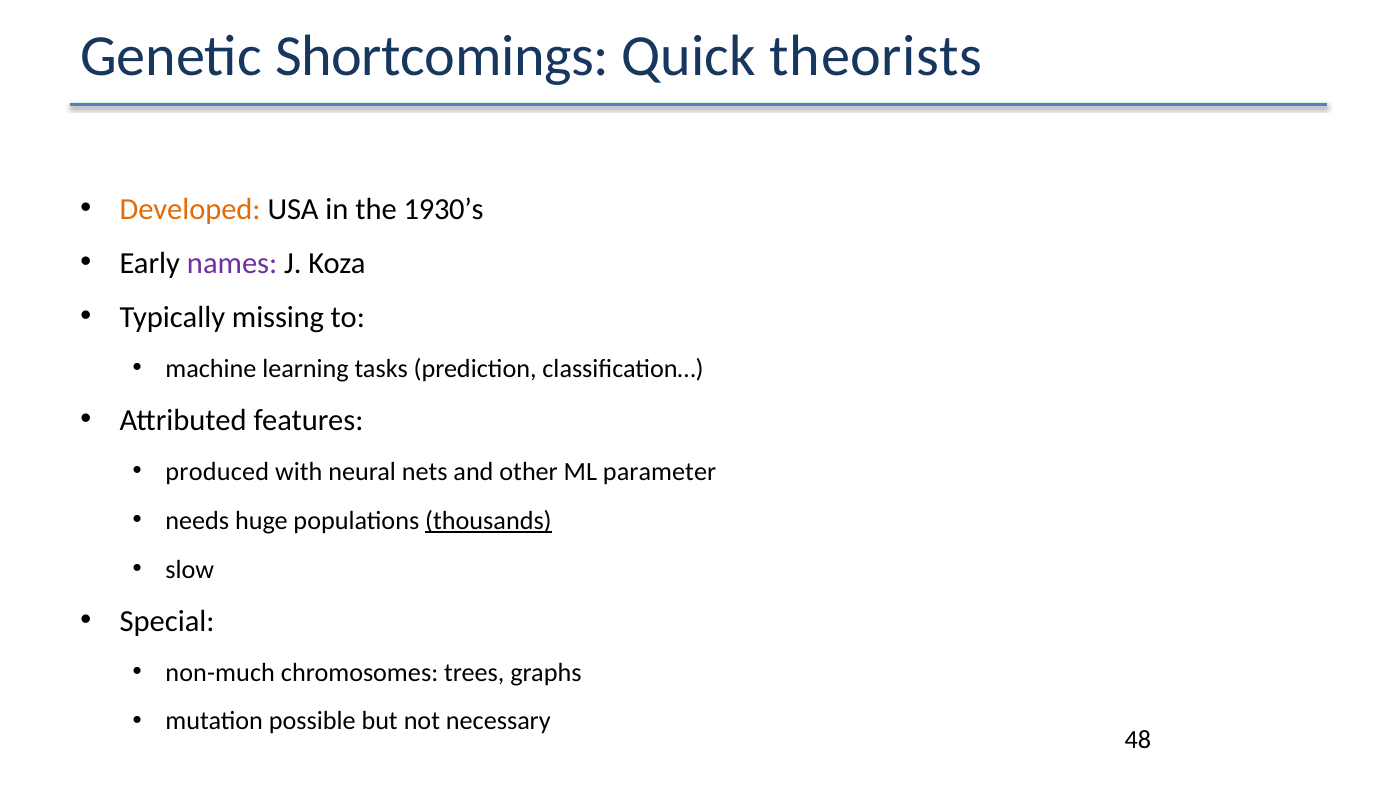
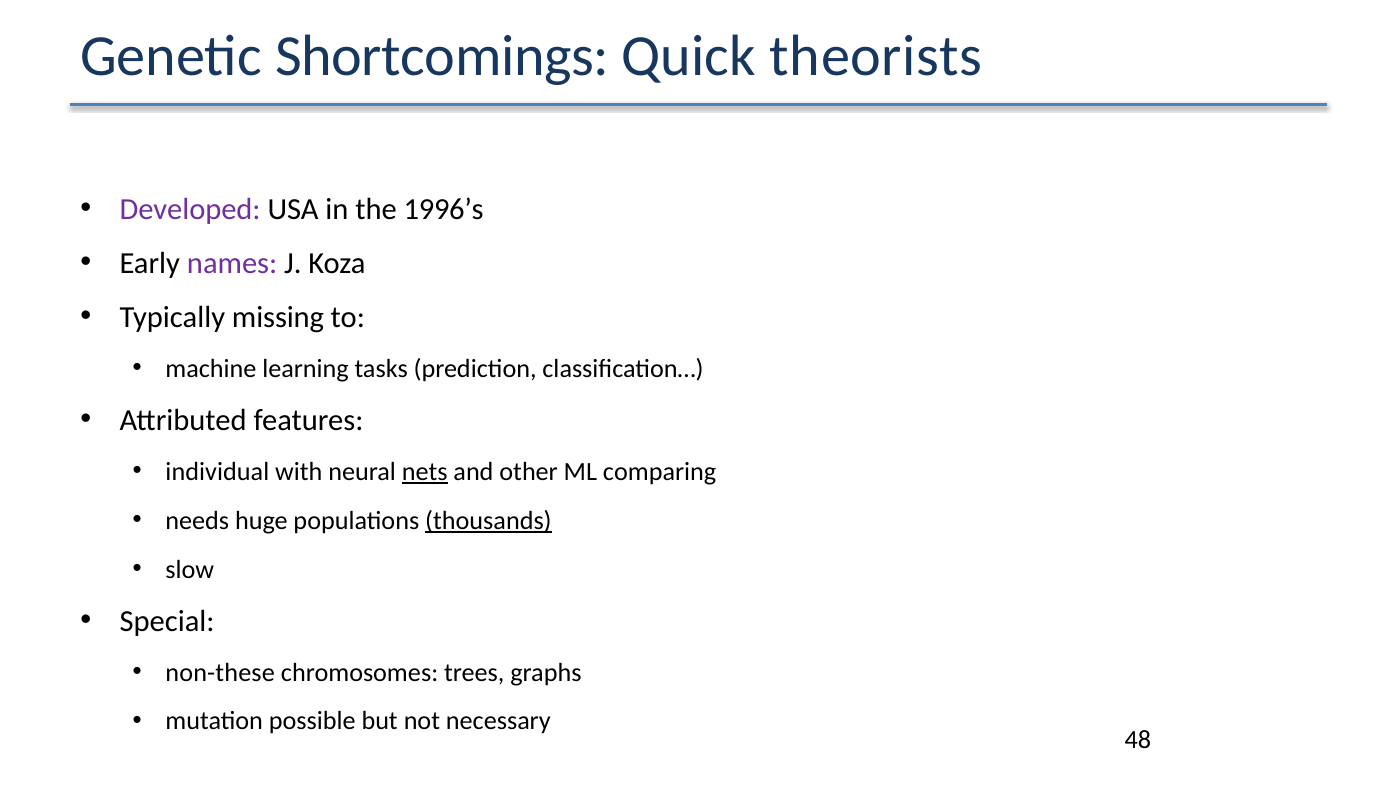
Developed colour: orange -> purple
1930’s: 1930’s -> 1996’s
produced: produced -> individual
nets underline: none -> present
parameter: parameter -> comparing
non-much: non-much -> non-these
